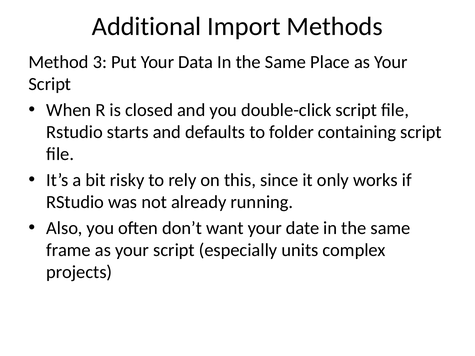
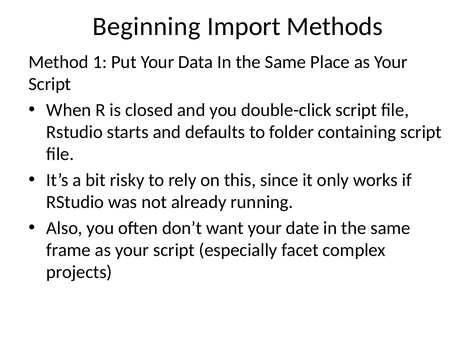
Additional: Additional -> Beginning
3: 3 -> 1
units: units -> facet
